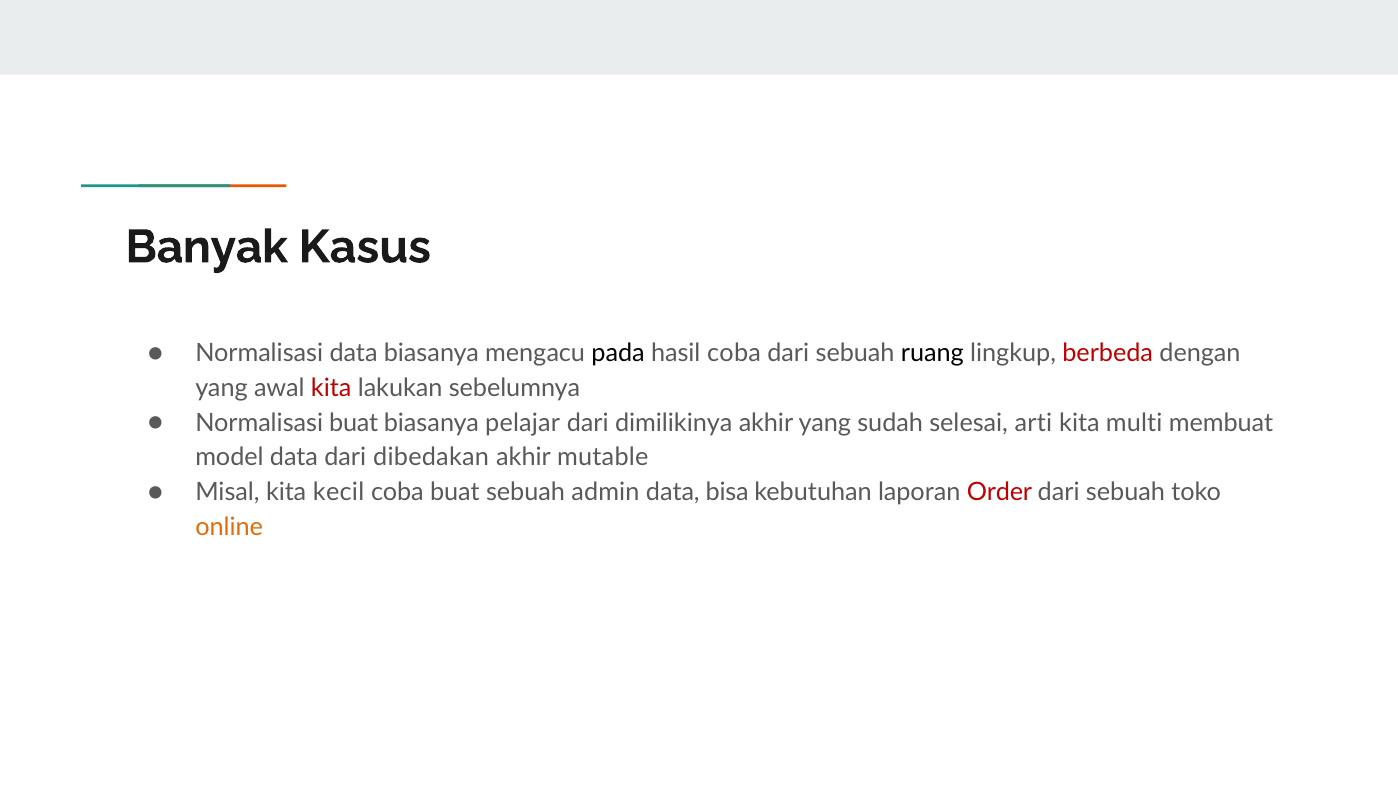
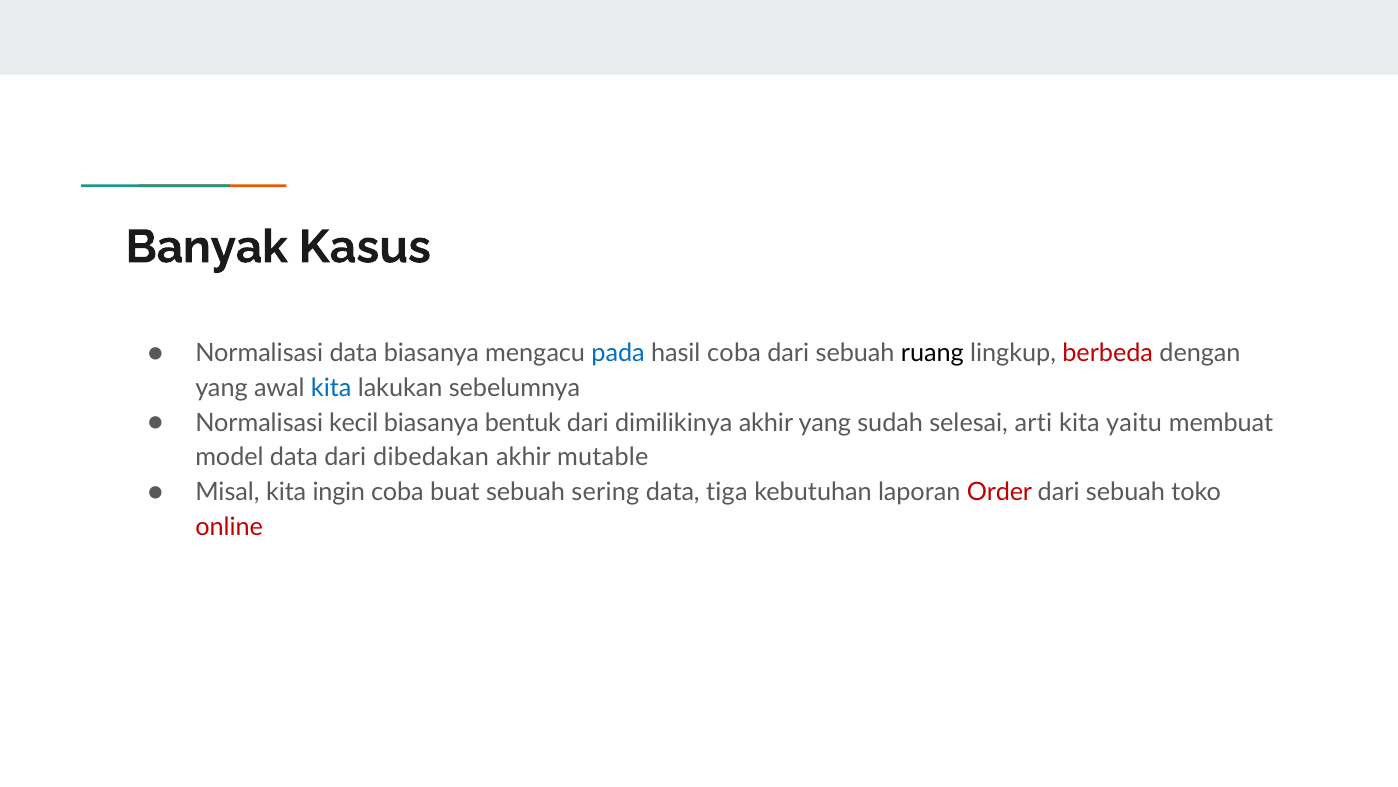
pada colour: black -> blue
kita at (331, 388) colour: red -> blue
Normalisasi buat: buat -> kecil
pelajar: pelajar -> bentuk
multi: multi -> yaitu
kecil: kecil -> ingin
admin: admin -> sering
bisa: bisa -> tiga
online colour: orange -> red
